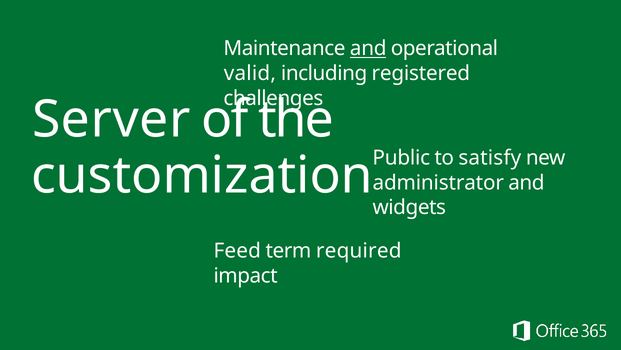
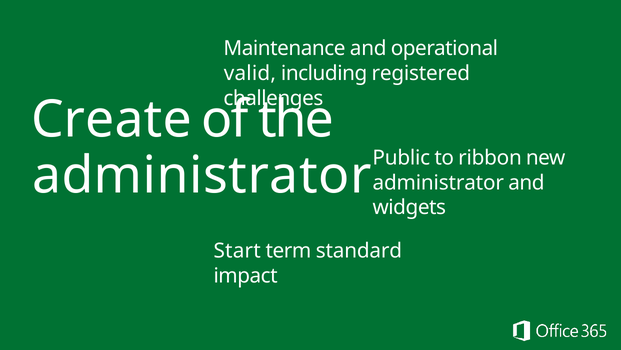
and at (368, 48) underline: present -> none
Server: Server -> Create
satisfy: satisfy -> ribbon
customization at (202, 175): customization -> administrator
Feed: Feed -> Start
required: required -> standard
